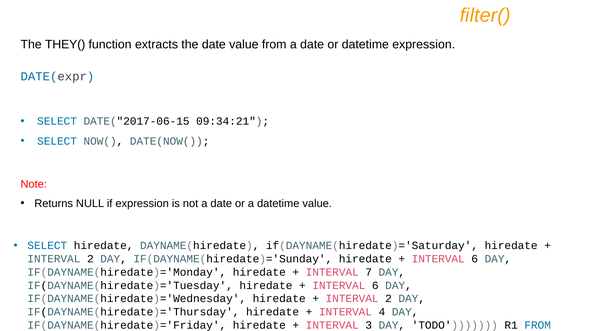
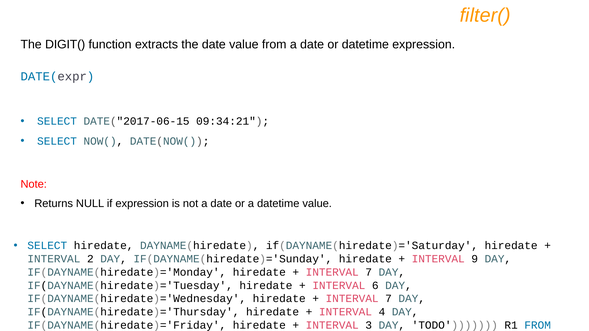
THEY(: THEY( -> DIGIT(
6 at (475, 259): 6 -> 9
2 at (389, 299): 2 -> 7
